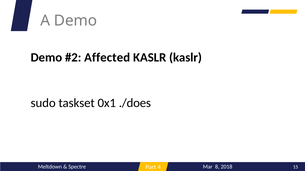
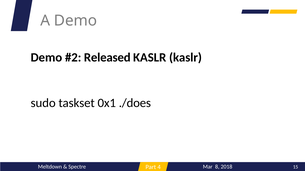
Affected: Affected -> Released
